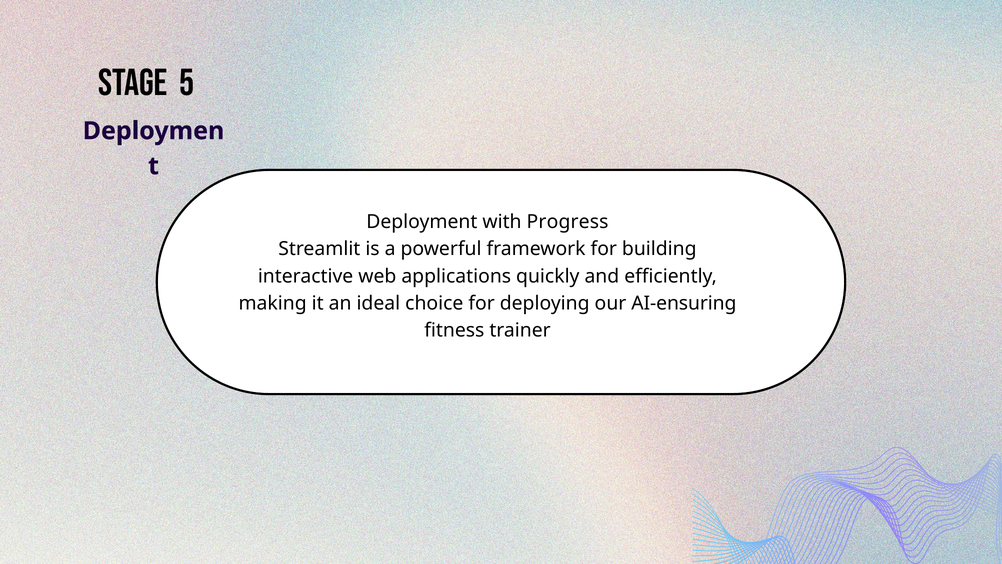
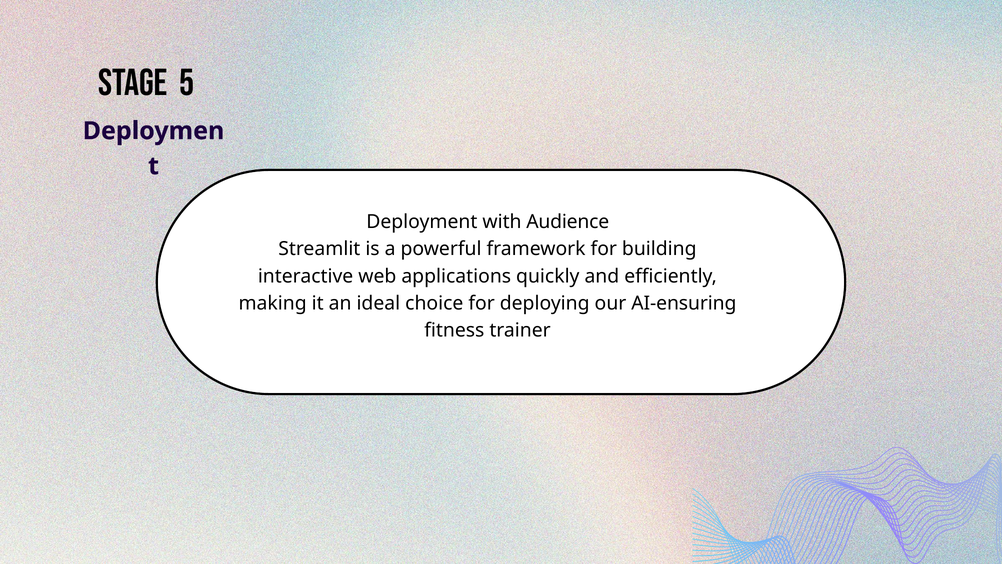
Progress: Progress -> Audience
